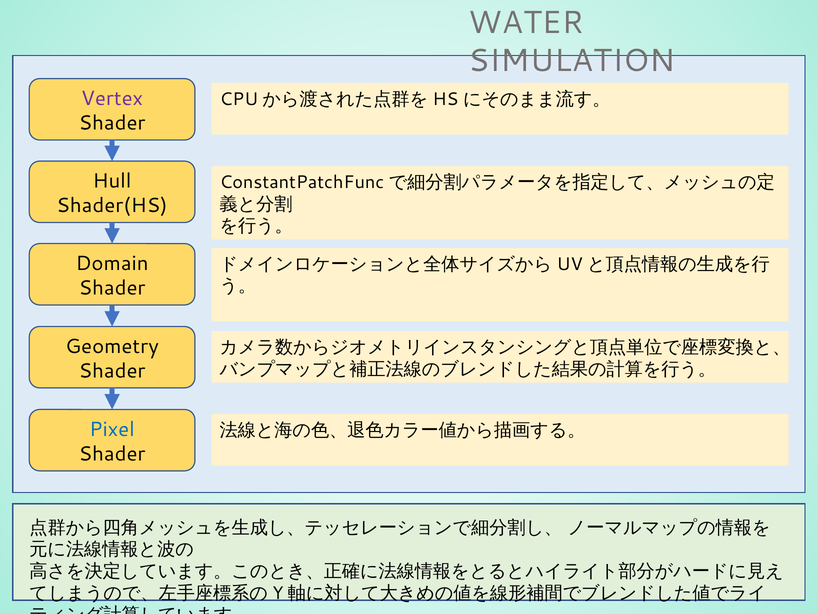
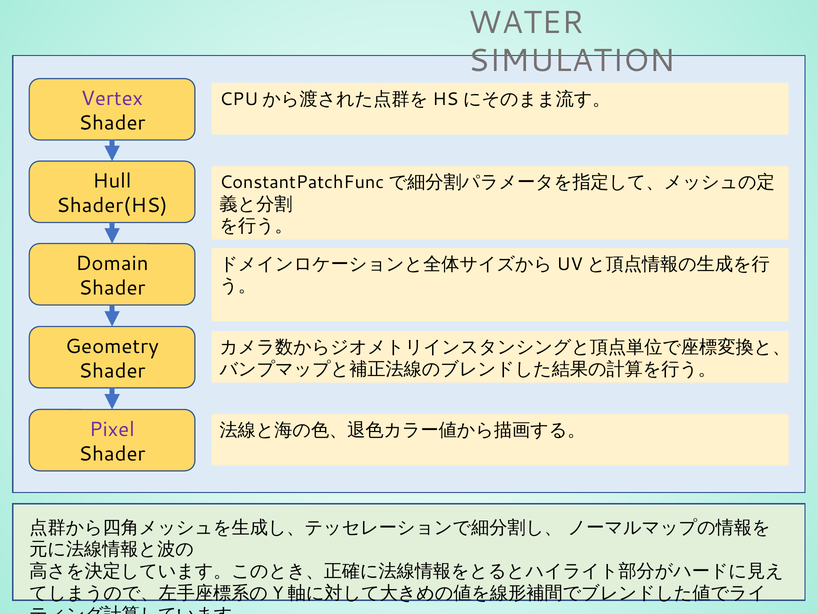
Pixel colour: blue -> purple
